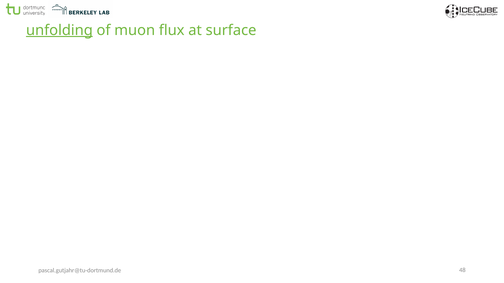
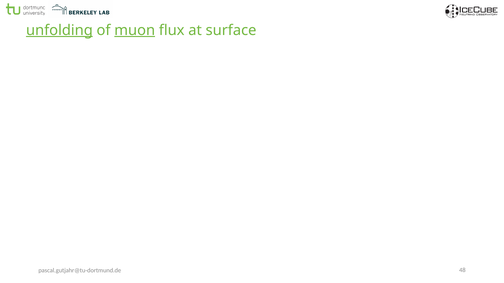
muon underline: none -> present
